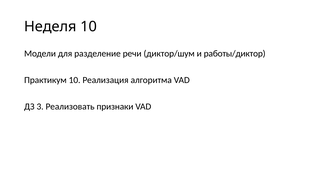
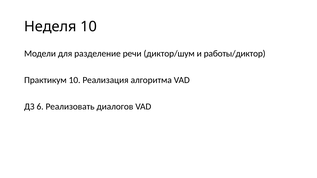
3: 3 -> 6
признаки: признаки -> диалогов
